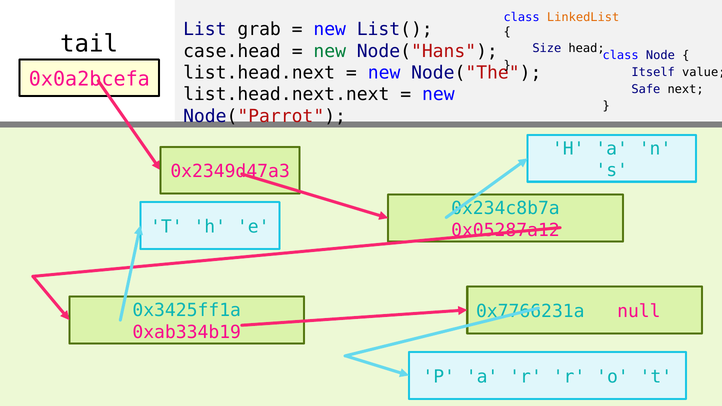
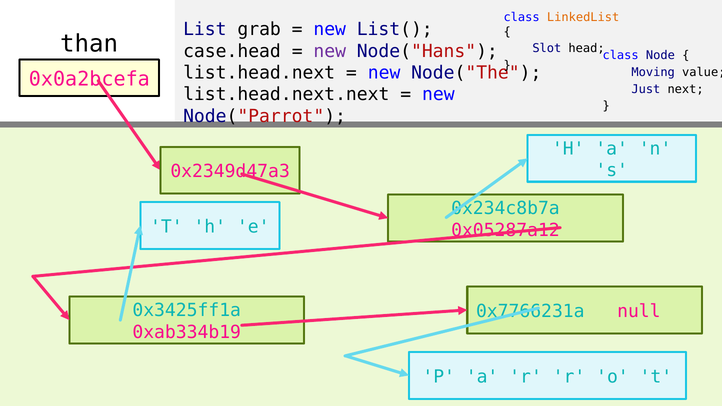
tail: tail -> than
Size: Size -> Slot
new at (330, 51) colour: green -> purple
Itself: Itself -> Moving
Safe: Safe -> Just
